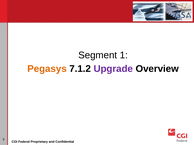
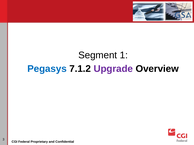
Pegasys colour: orange -> blue
